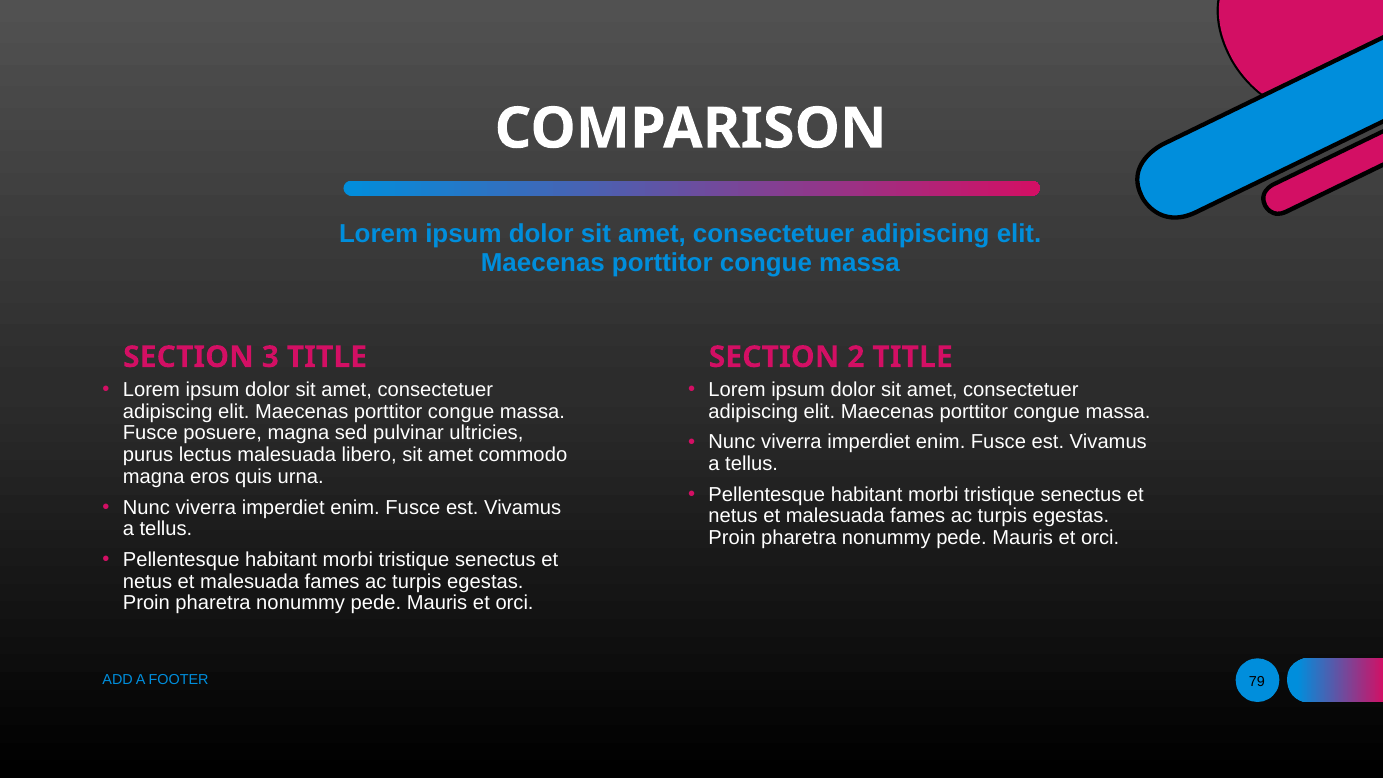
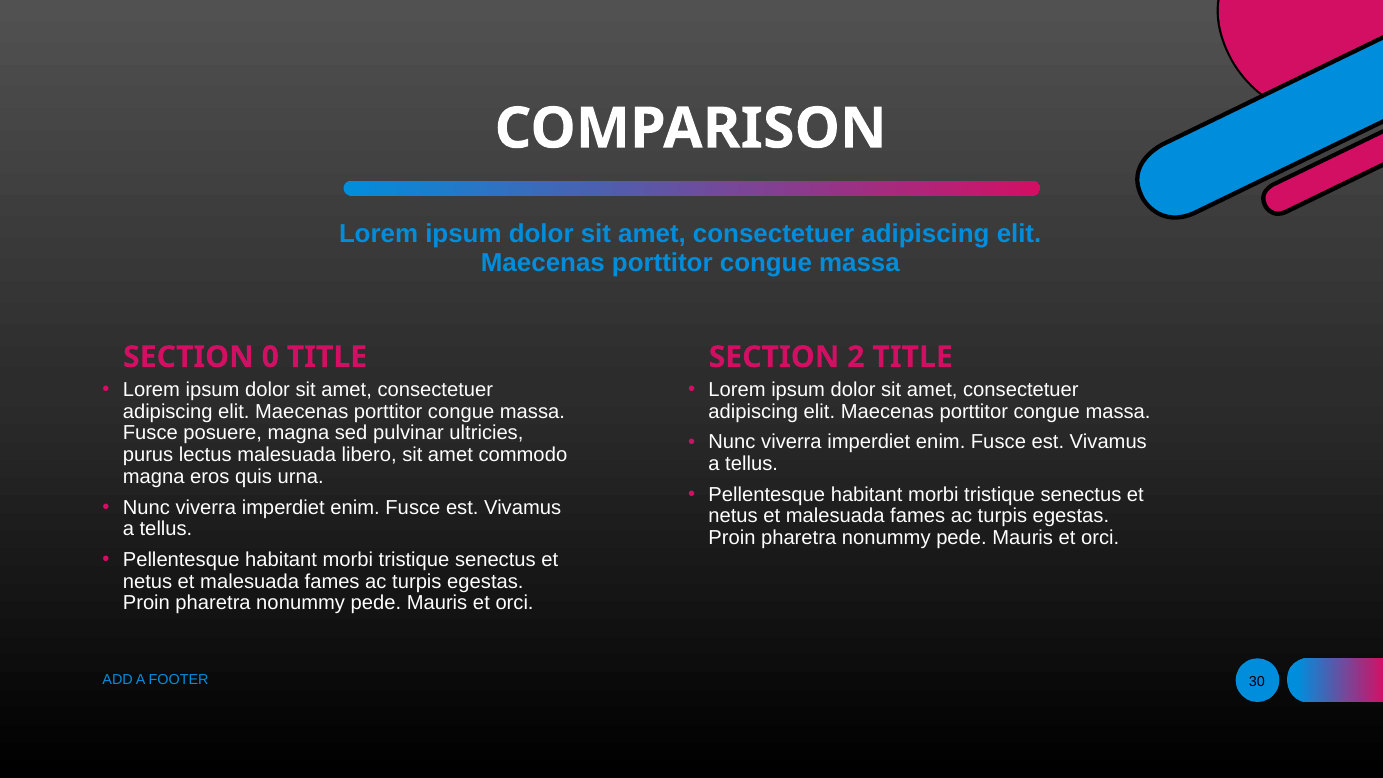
3: 3 -> 0
79: 79 -> 30
